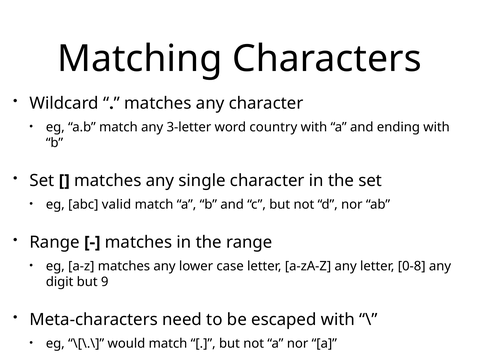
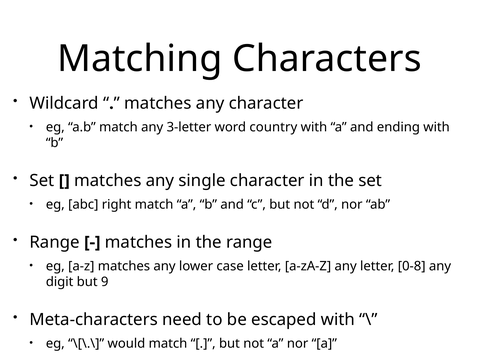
valid: valid -> right
